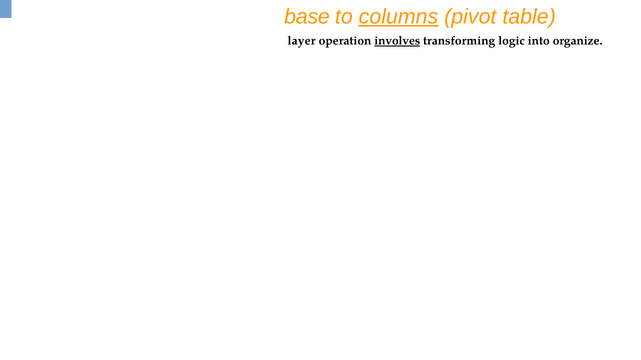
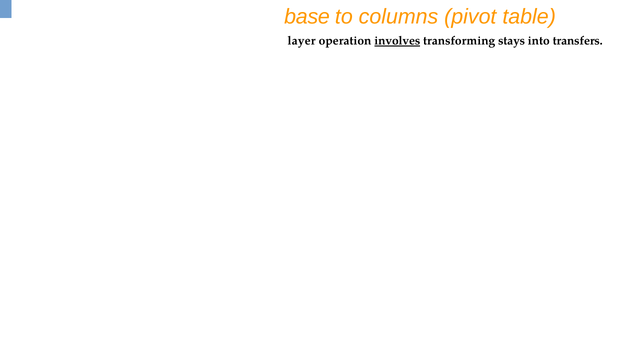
columns underline: present -> none
logic: logic -> stays
organize: organize -> transfers
